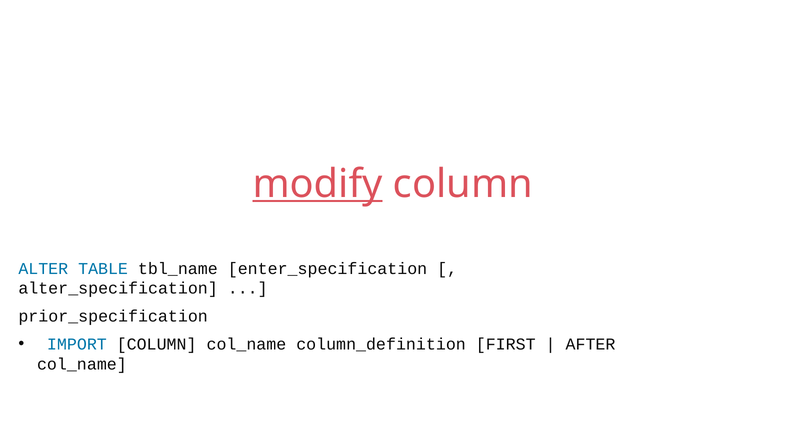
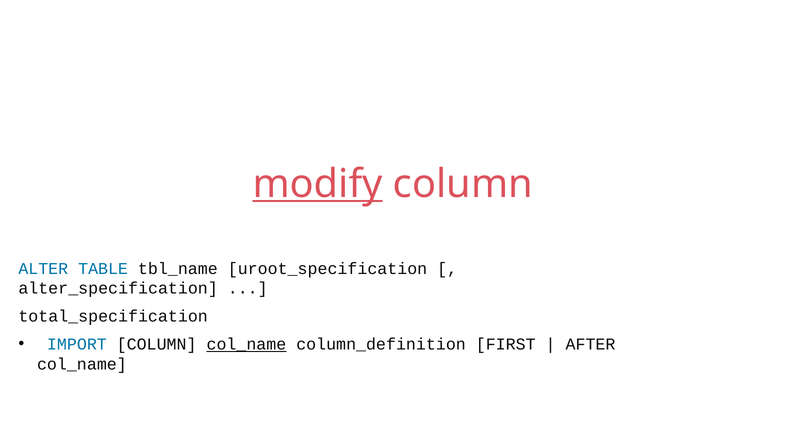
enter_specification: enter_specification -> uroot_specification
prior_specification: prior_specification -> total_specification
col_name at (246, 344) underline: none -> present
